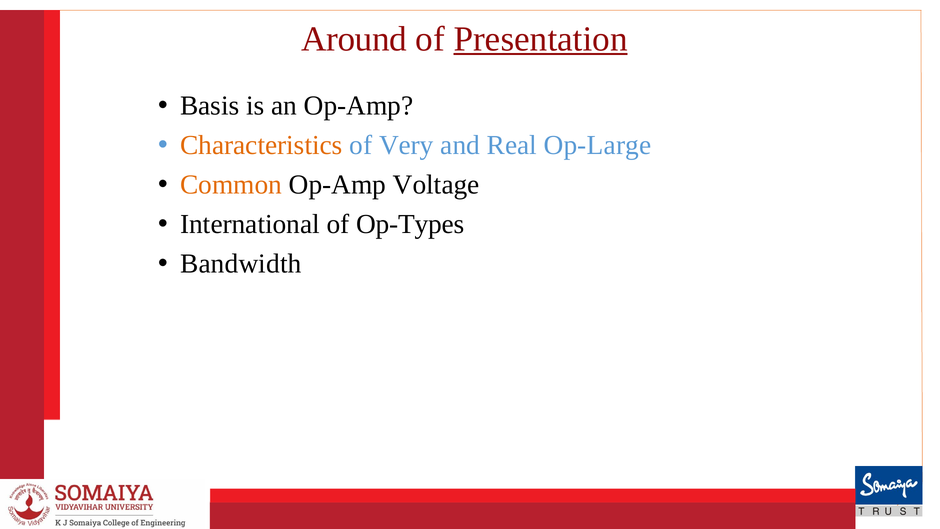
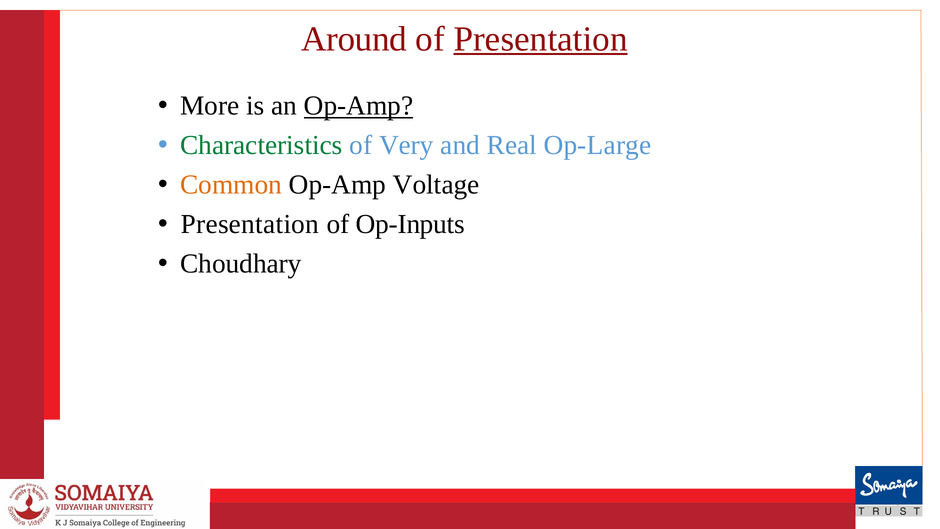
Basis: Basis -> More
Op-Amp at (359, 106) underline: none -> present
Characteristics colour: orange -> green
International at (250, 224): International -> Presentation
Op-Types: Op-Types -> Op-Inputs
Bandwidth: Bandwidth -> Choudhary
